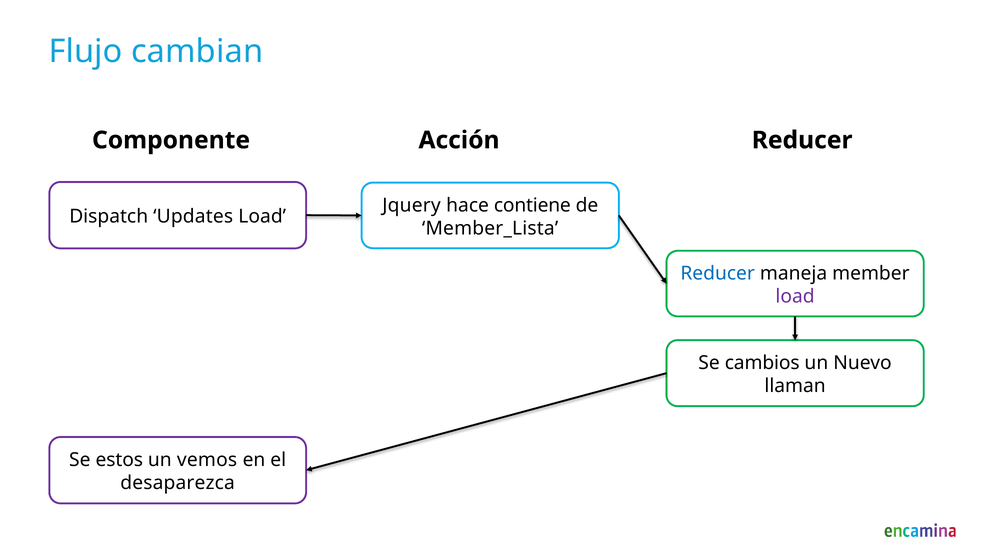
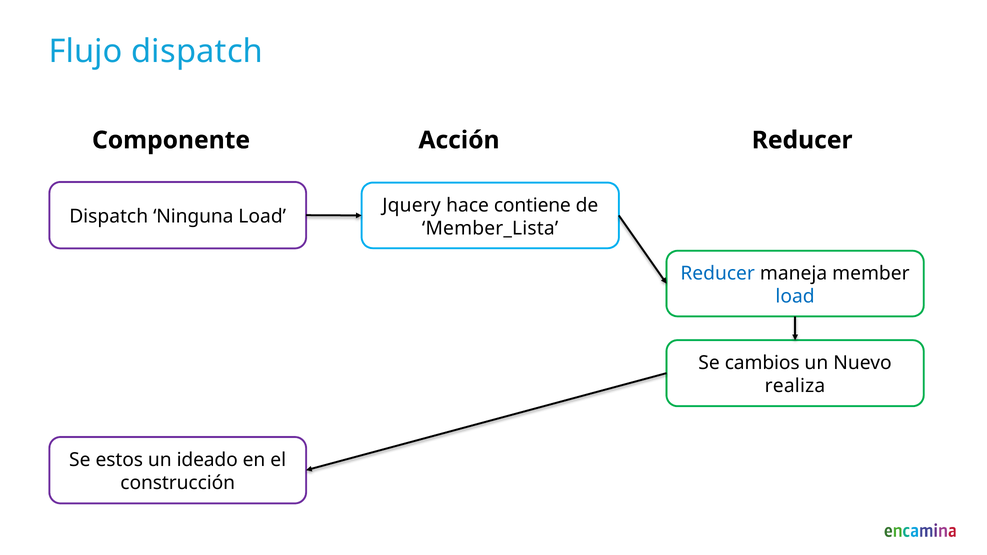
Flujo cambian: cambian -> dispatch
Updates: Updates -> Ninguna
load at (795, 297) colour: purple -> blue
llaman: llaman -> realiza
vemos: vemos -> ideado
desaparezca: desaparezca -> construcción
